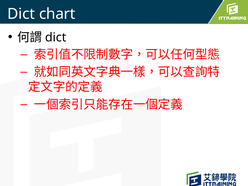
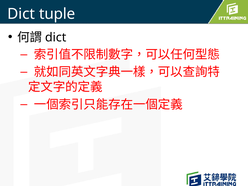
chart: chart -> tuple
